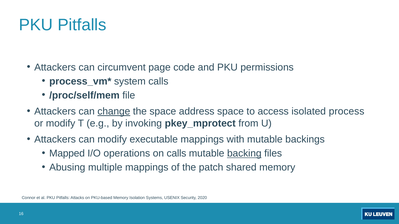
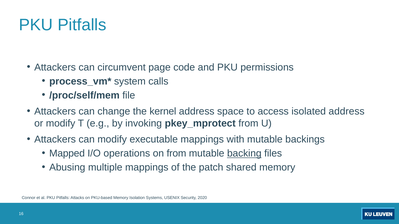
change underline: present -> none
the space: space -> kernel
isolated process: process -> address
on calls: calls -> from
